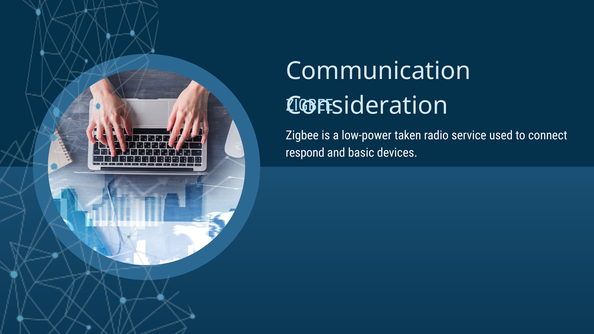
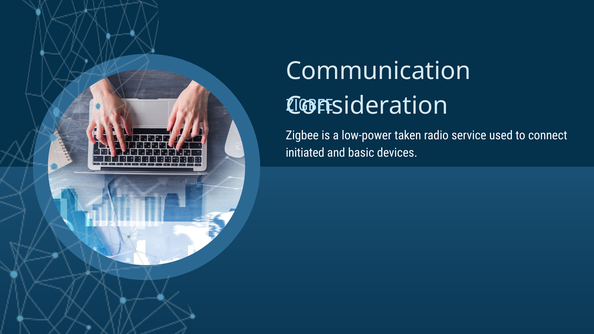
respond: respond -> initiated
